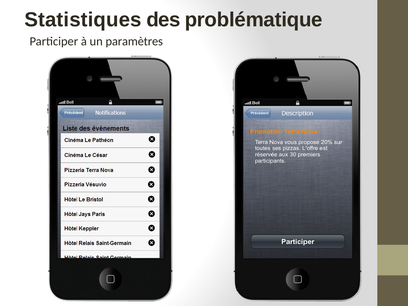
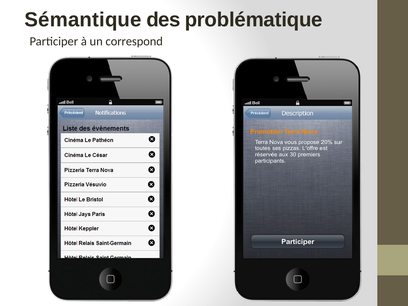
Statistiques: Statistiques -> Sémantique
paramètres: paramètres -> correspond
